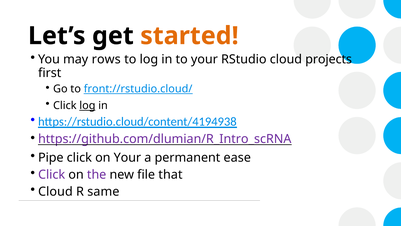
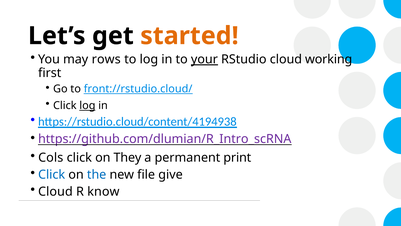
your at (204, 59) underline: none -> present
projects: projects -> working
Pipe: Pipe -> Cols
on Your: Your -> They
ease: ease -> print
Click at (52, 174) colour: purple -> blue
the colour: purple -> blue
that: that -> give
same: same -> know
